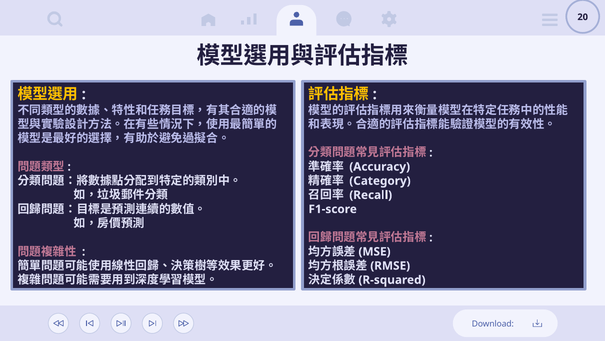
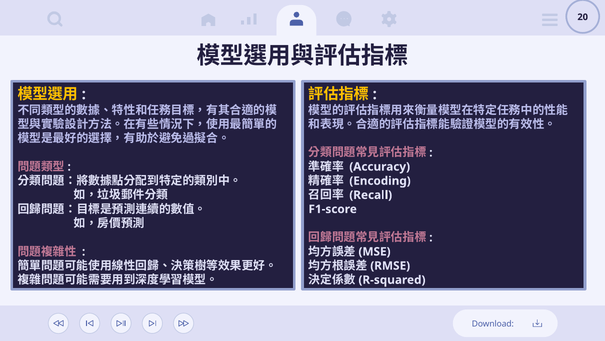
Category: Category -> Encoding
